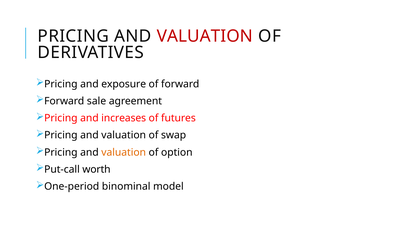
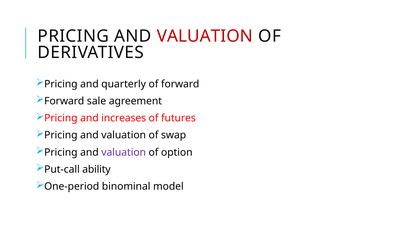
exposure: exposure -> quarterly
valuation at (124, 152) colour: orange -> purple
worth: worth -> ability
